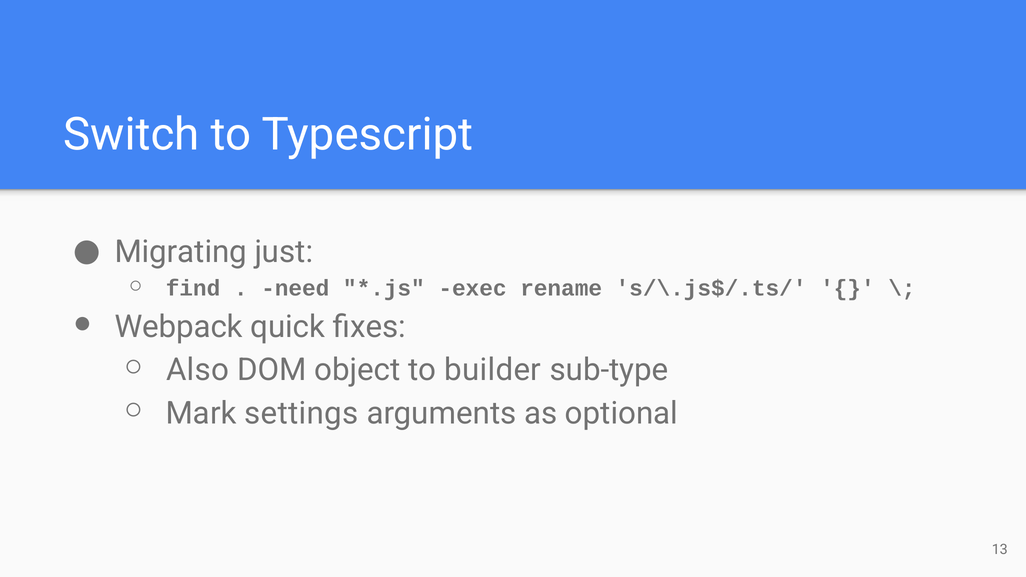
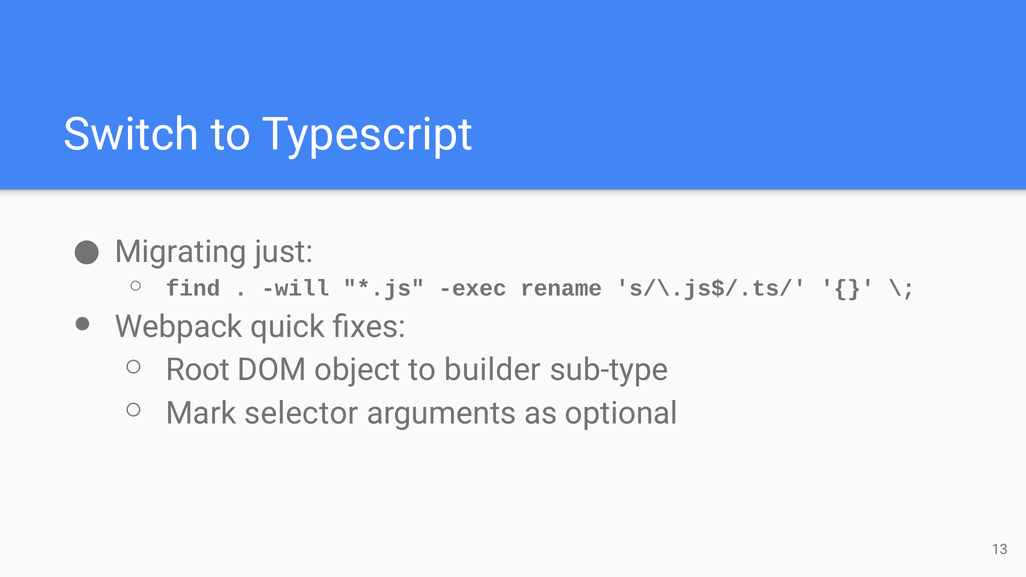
need: need -> will
Also: Also -> Root
settings: settings -> selector
